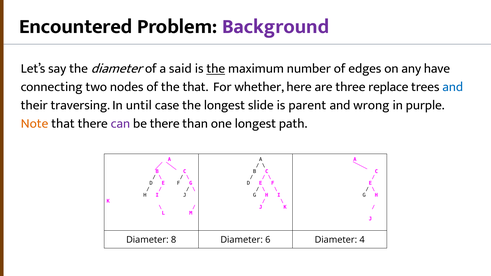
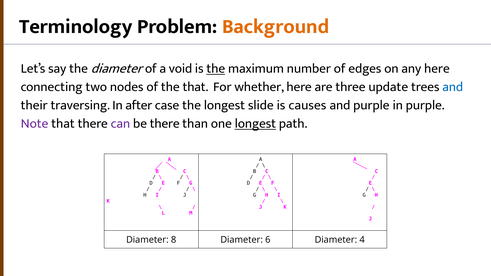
Encountered: Encountered -> Terminology
Background colour: purple -> orange
said: said -> void
any have: have -> here
replace: replace -> update
until: until -> after
parent: parent -> causes
and wrong: wrong -> purple
Note colour: orange -> purple
longest at (255, 124) underline: none -> present
